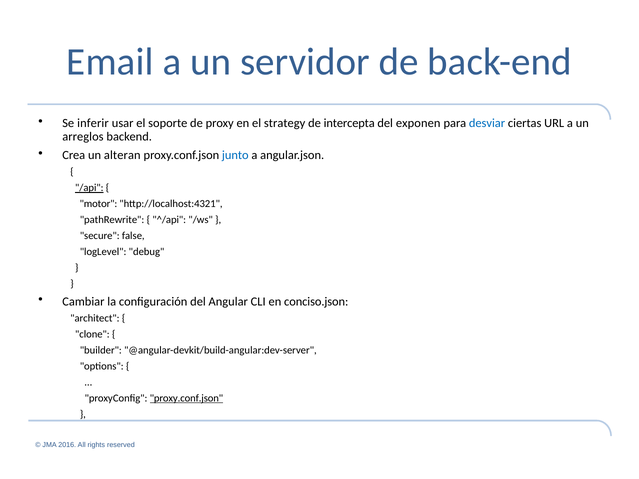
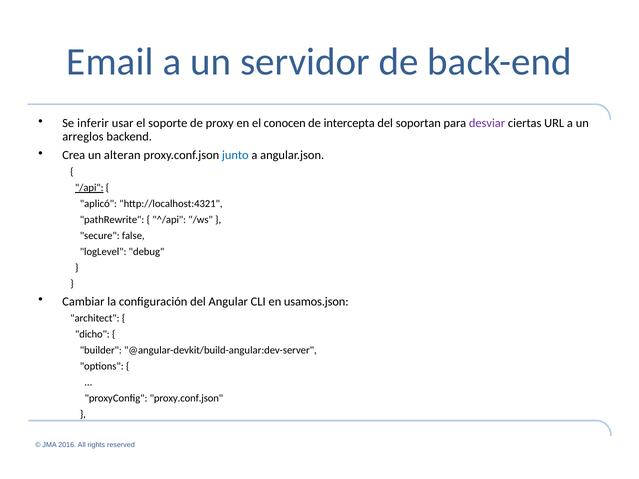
strategy: strategy -> conocen
exponen: exponen -> soportan
desviar colour: blue -> purple
motor: motor -> aplicó
conciso.json: conciso.json -> usamos.json
clone: clone -> dicho
proxy.conf.json at (186, 398) underline: present -> none
